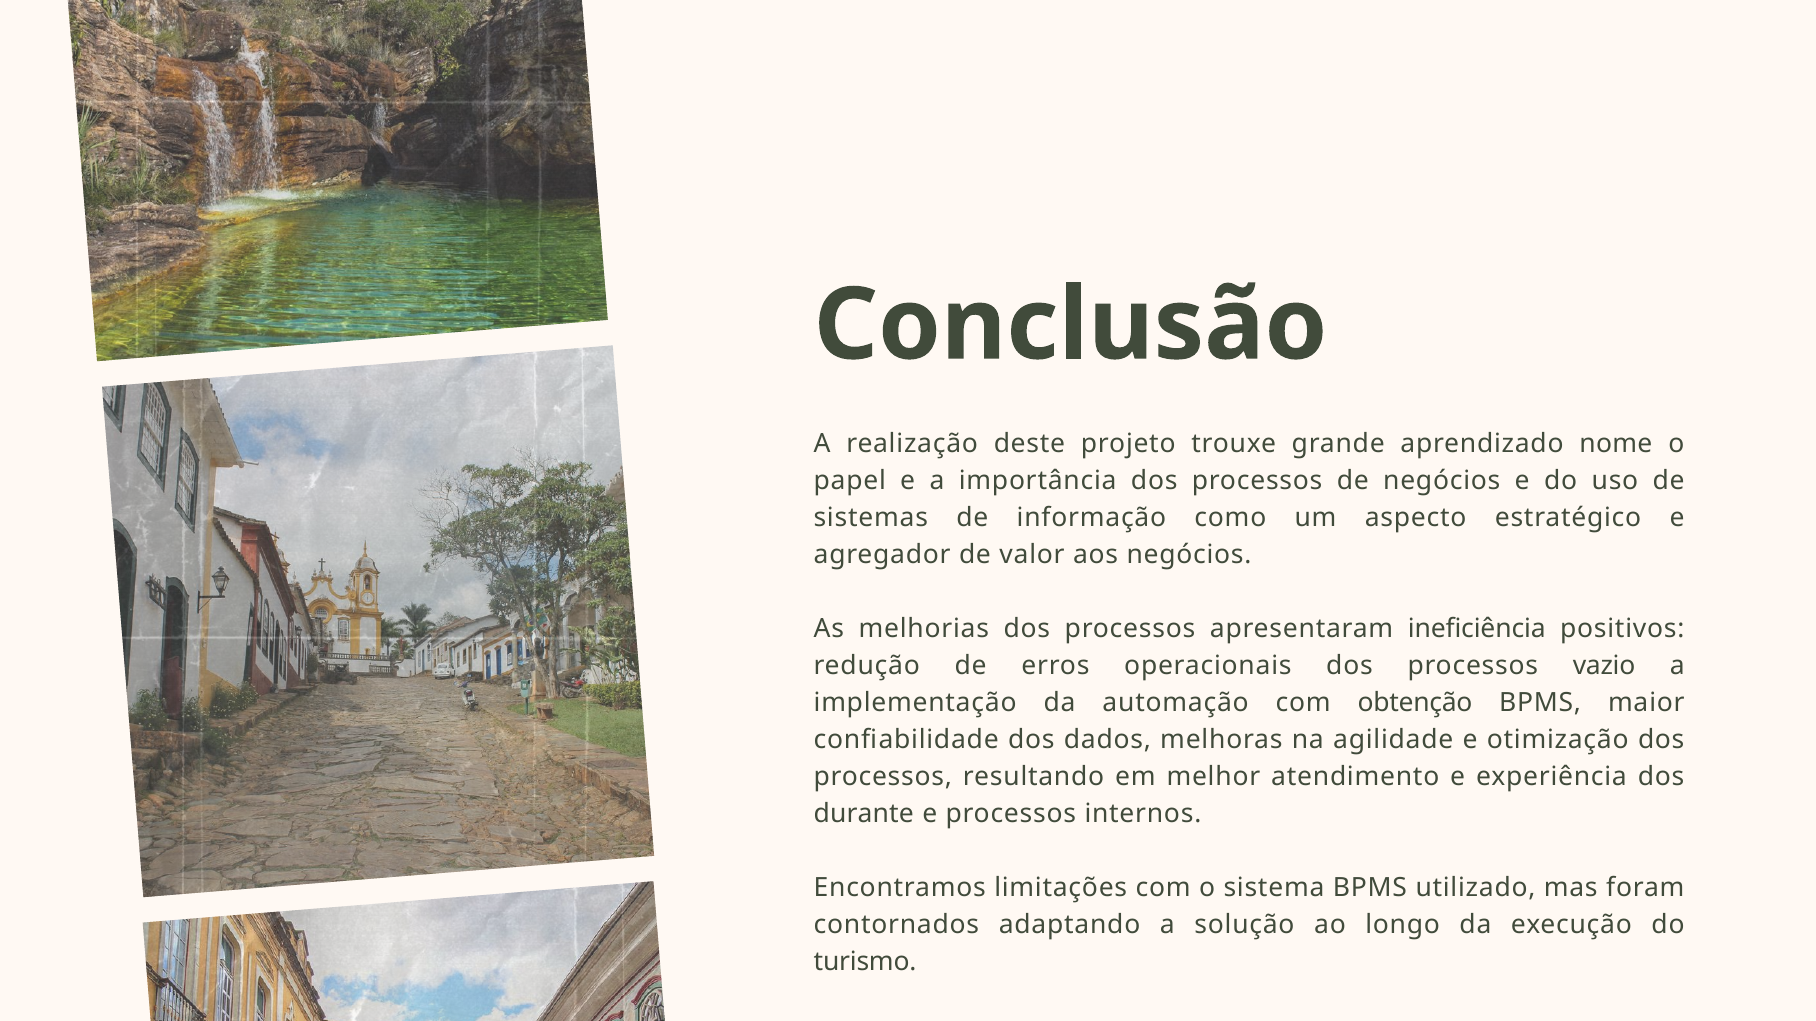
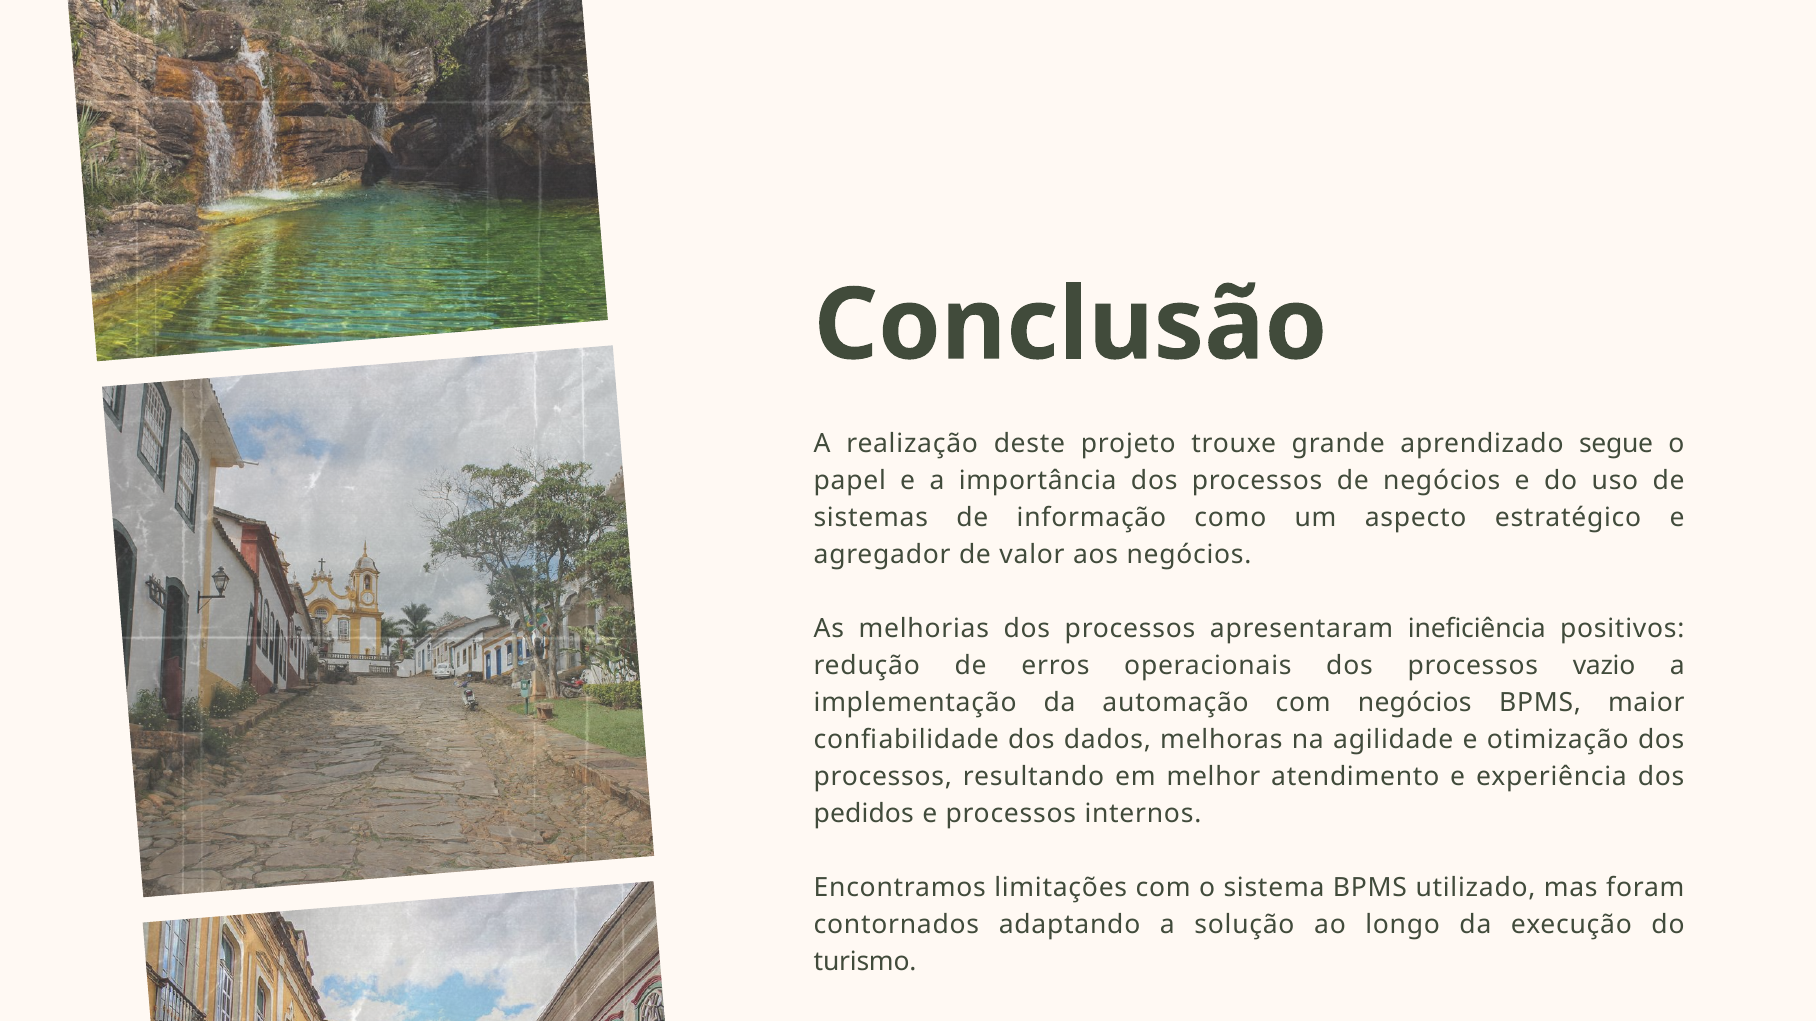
nome: nome -> segue
com obtenção: obtenção -> negócios
durante: durante -> pedidos
